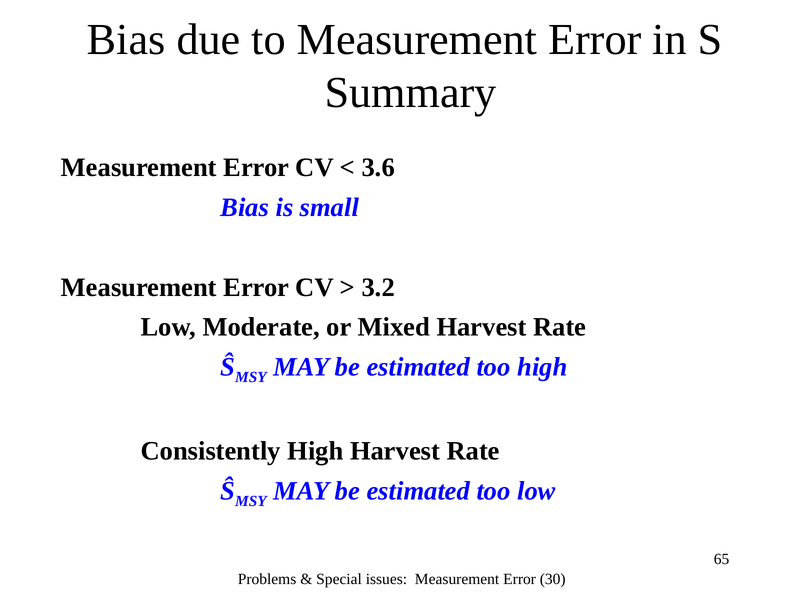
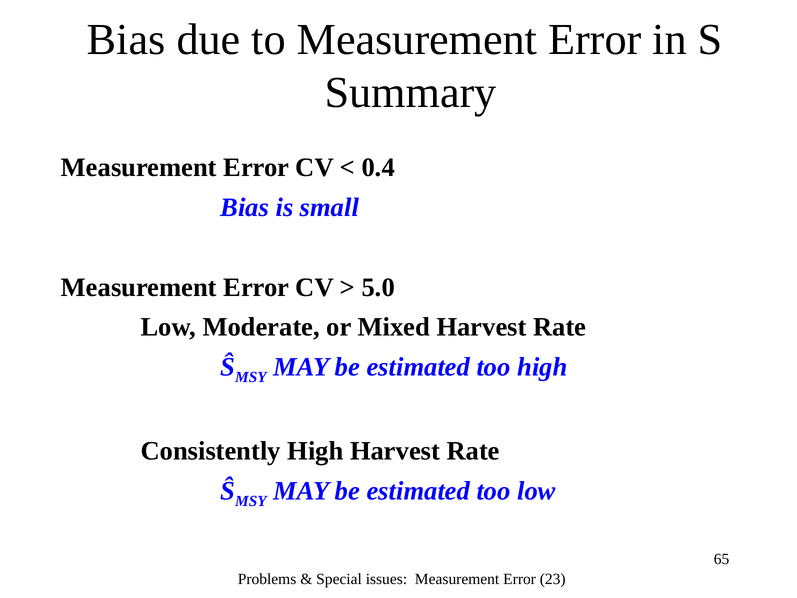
3.6: 3.6 -> 0.4
3.2: 3.2 -> 5.0
30: 30 -> 23
